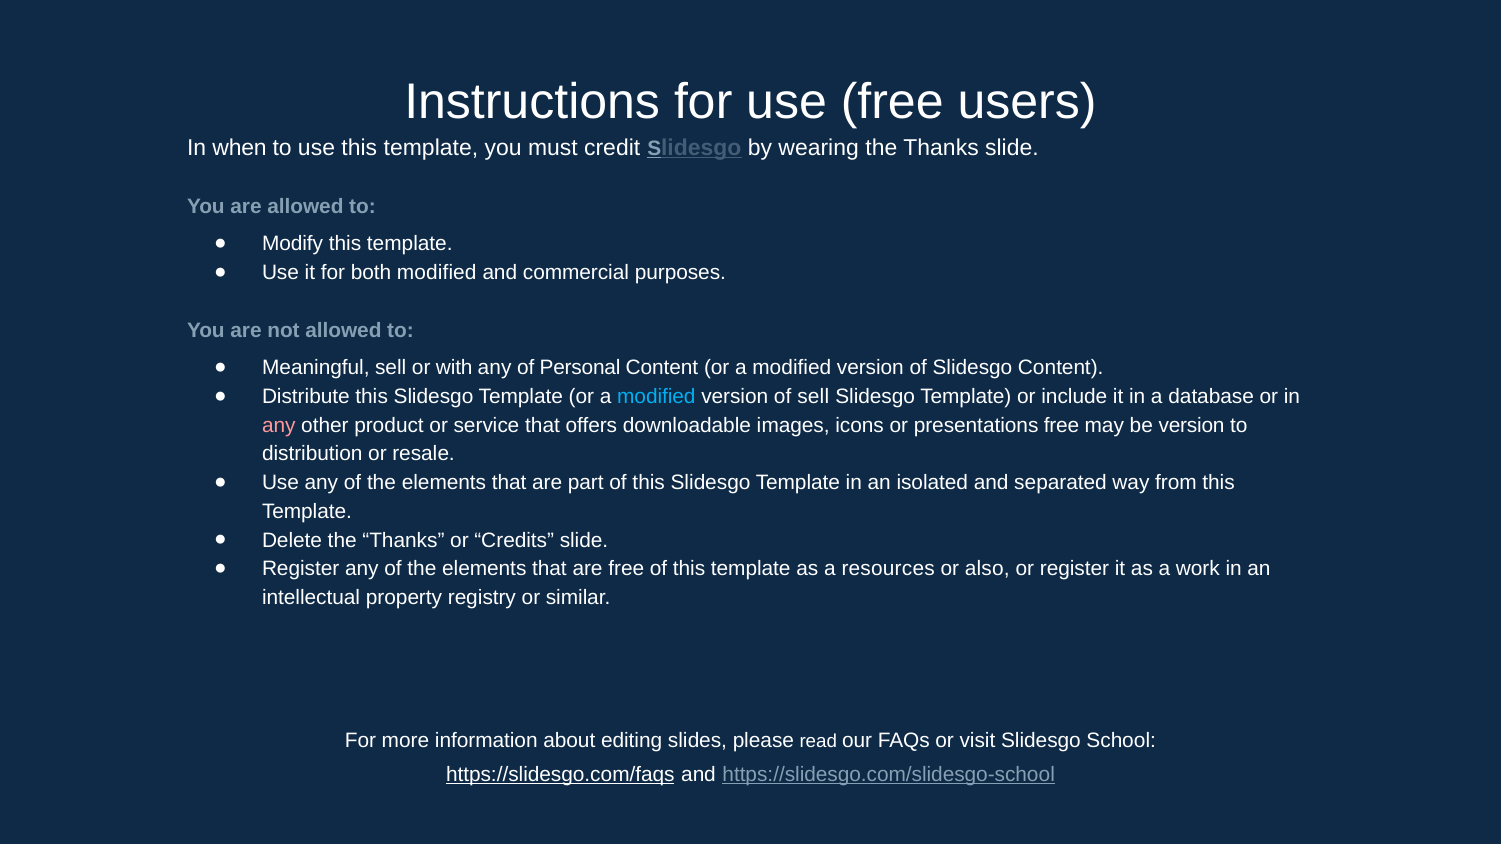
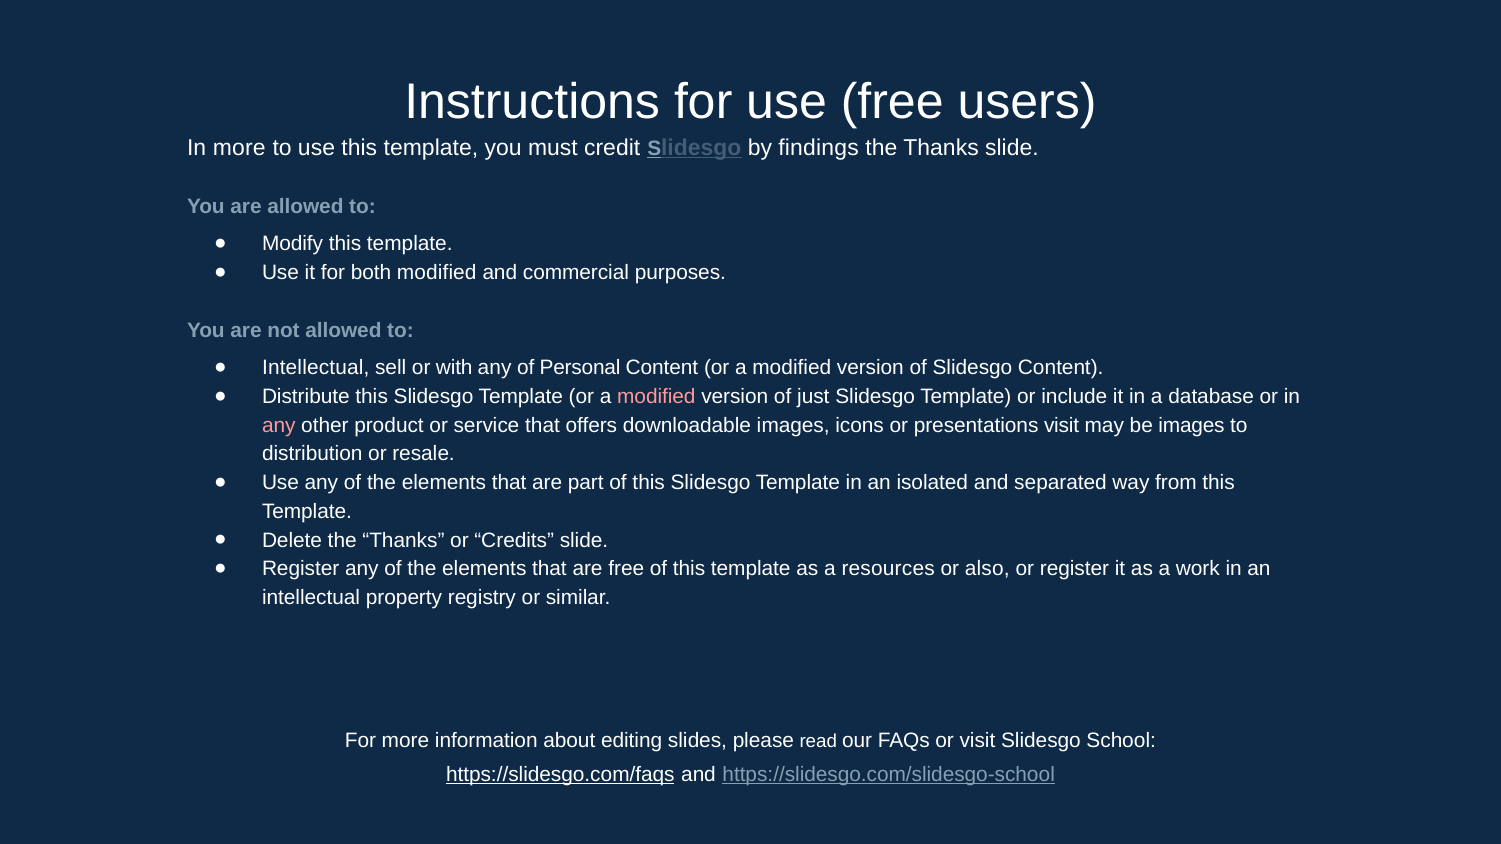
In when: when -> more
wearing: wearing -> findings
Meaningful at (316, 368): Meaningful -> Intellectual
modified at (656, 397) colour: light blue -> pink
of sell: sell -> just
presentations free: free -> visit
be version: version -> images
